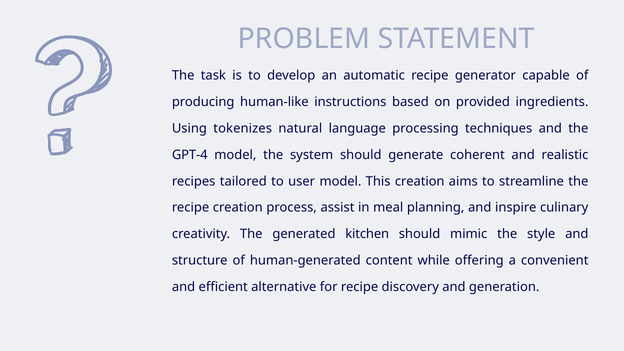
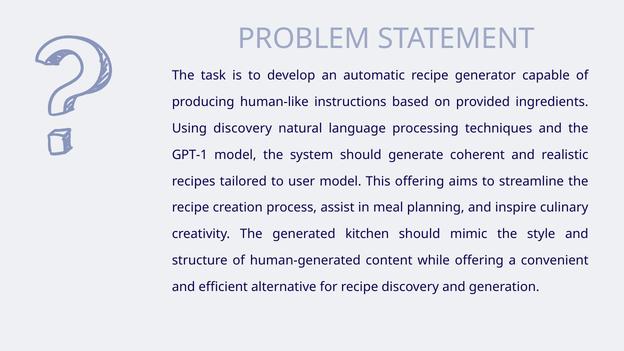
Using tokenizes: tokenizes -> discovery
GPT-4: GPT-4 -> GPT-1
This creation: creation -> offering
